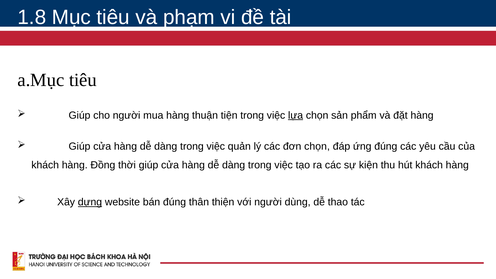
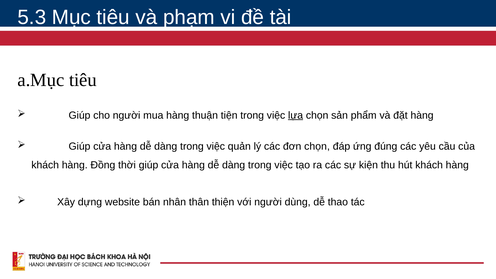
1.8: 1.8 -> 5.3
dựng underline: present -> none
bán đúng: đúng -> nhân
